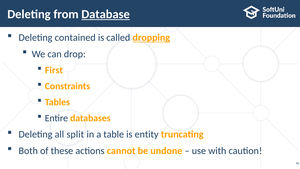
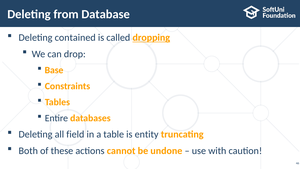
Database underline: present -> none
First: First -> Base
split: split -> field
